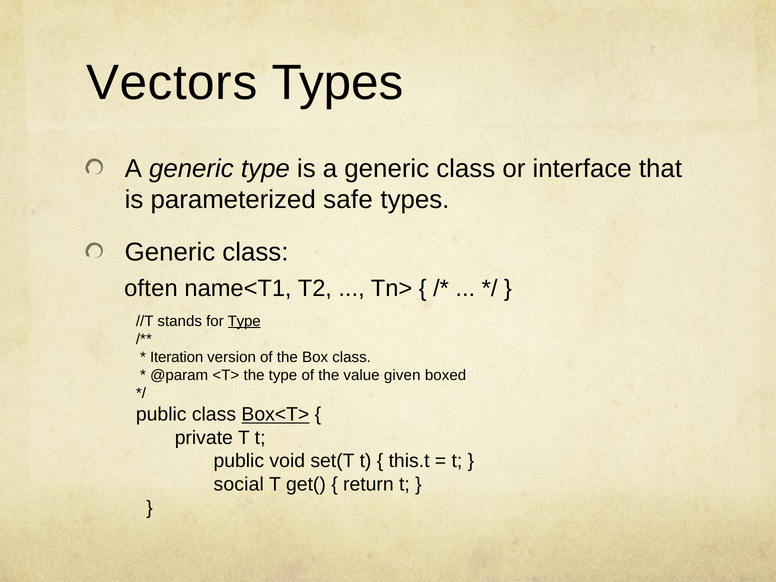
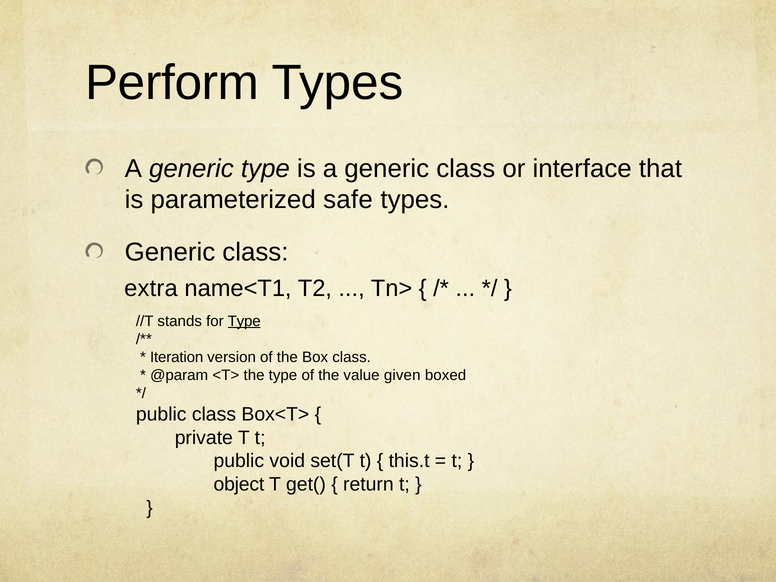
Vectors: Vectors -> Perform
often: often -> extra
Box<T> underline: present -> none
social: social -> object
